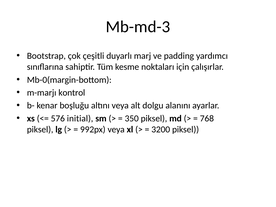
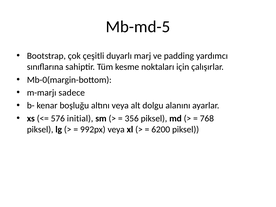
Mb-md-3: Mb-md-3 -> Mb-md-5
kontrol: kontrol -> sadece
350: 350 -> 356
3200: 3200 -> 6200
